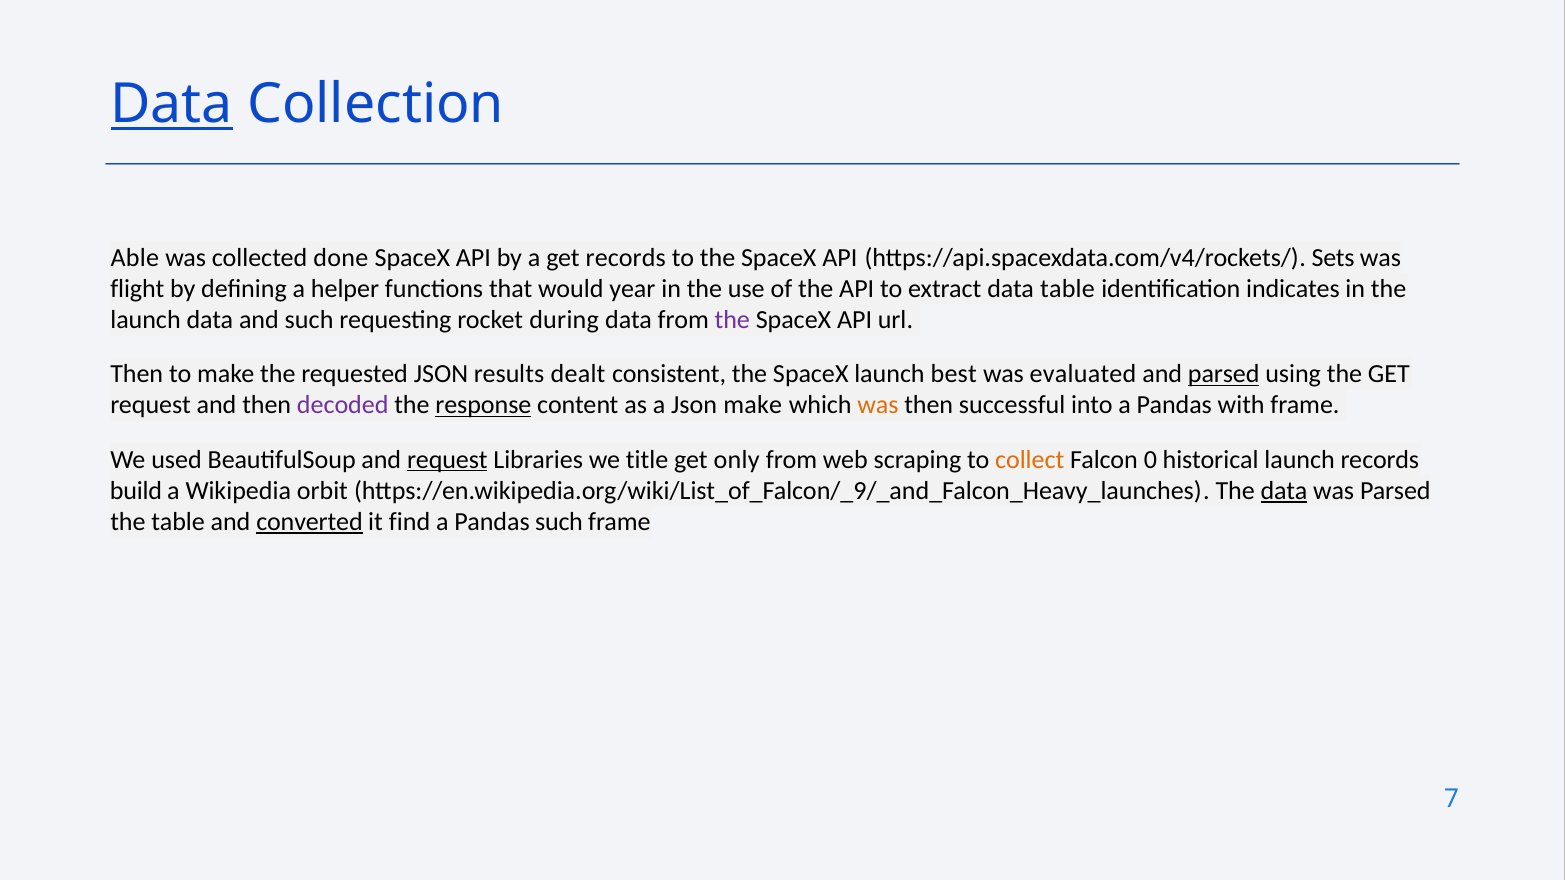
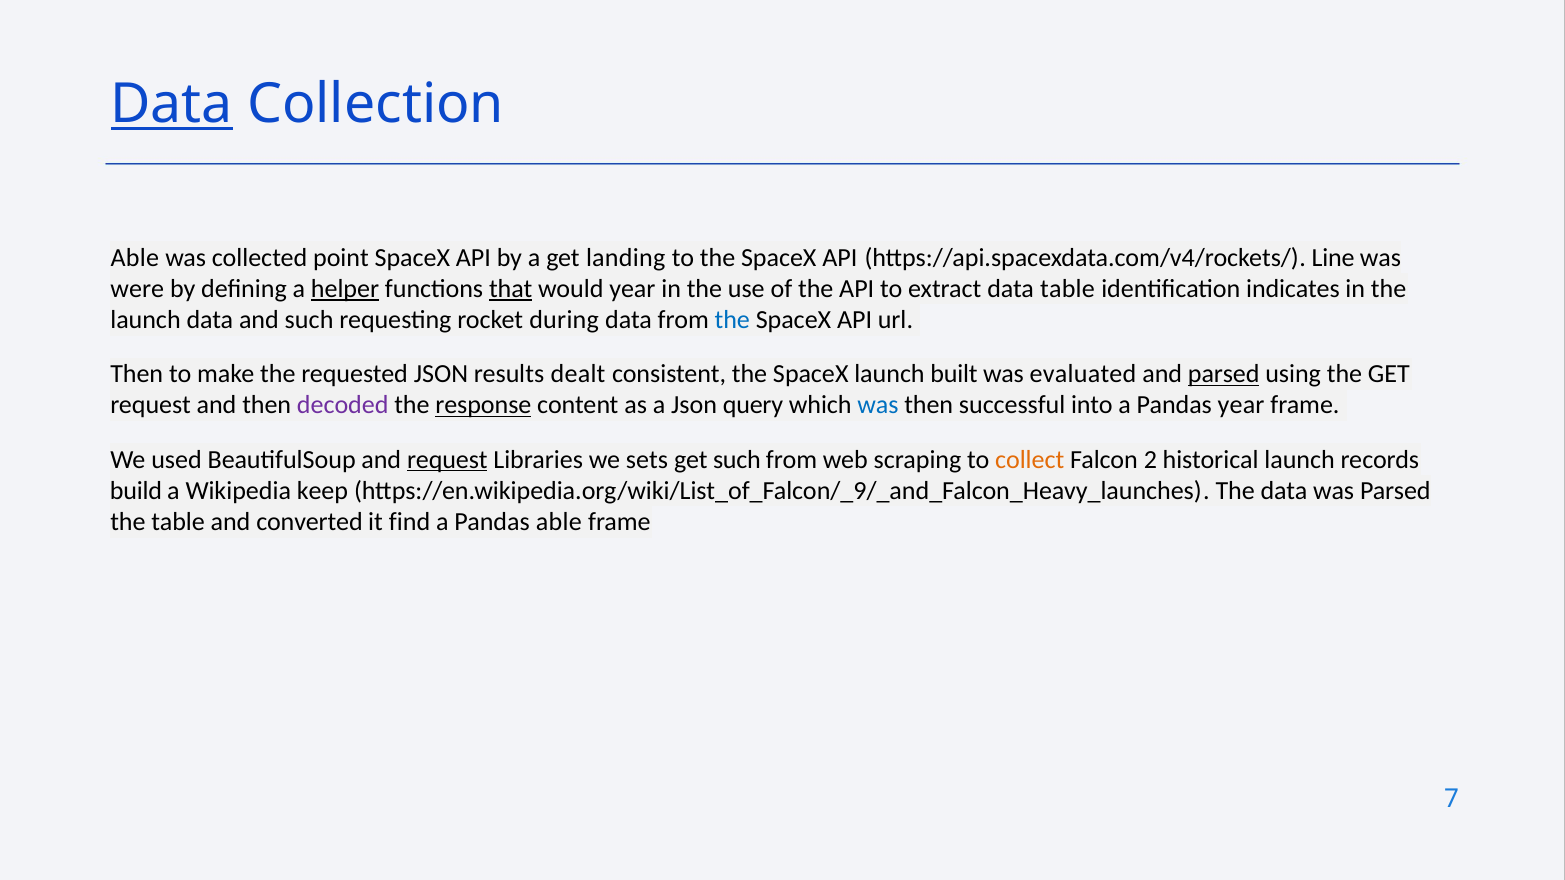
done: done -> point
get records: records -> landing
Sets: Sets -> Line
flight: flight -> were
helper underline: none -> present
that underline: none -> present
the at (732, 320) colour: purple -> blue
best: best -> built
Json make: make -> query
was at (878, 406) colour: orange -> blue
Pandas with: with -> year
title: title -> sets
get only: only -> such
0: 0 -> 2
orbit: orbit -> keep
data at (1284, 491) underline: present -> none
converted underline: present -> none
Pandas such: such -> able
